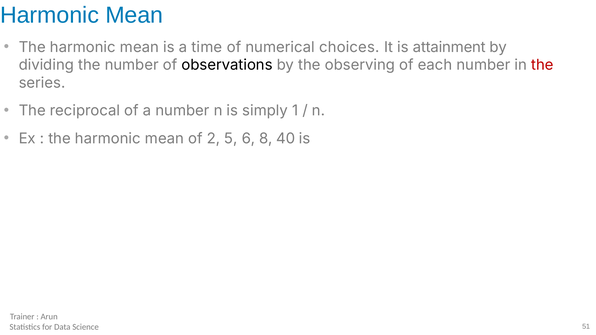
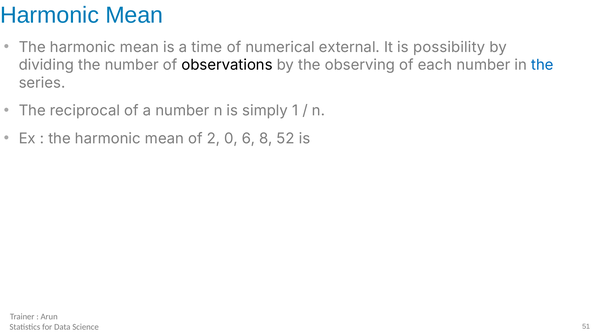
choices: choices -> external
attainment: attainment -> possibility
the at (542, 65) colour: red -> blue
5: 5 -> 0
40: 40 -> 52
